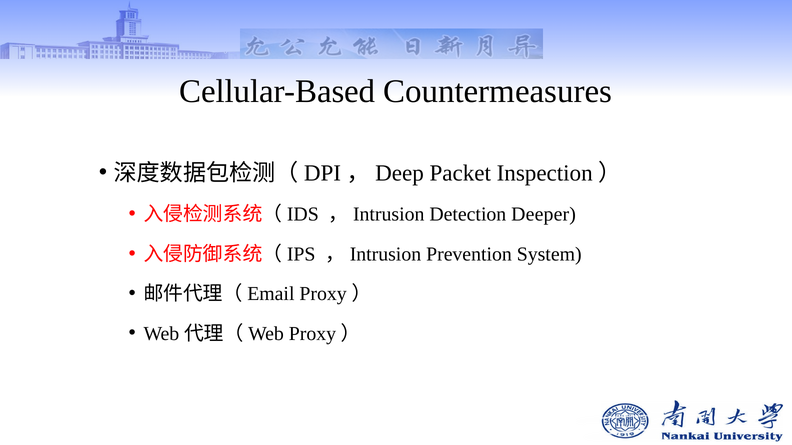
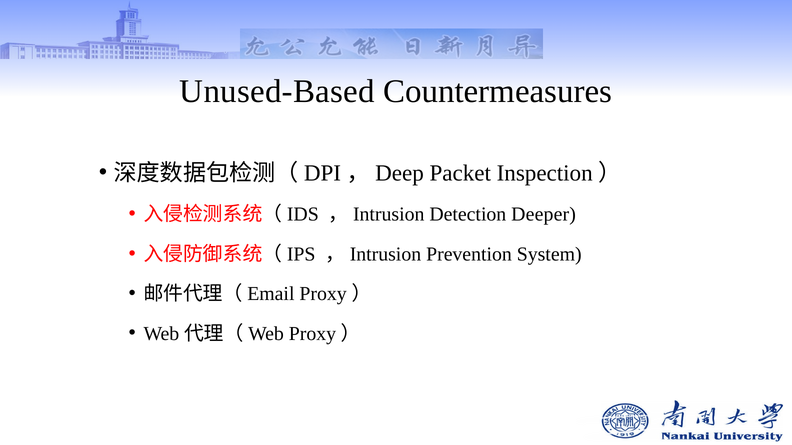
Cellular-Based: Cellular-Based -> Unused-Based
